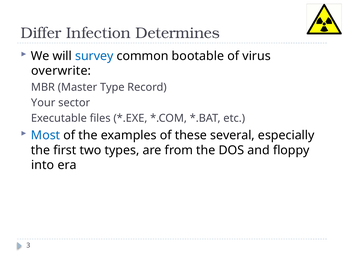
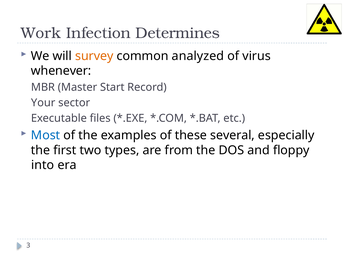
Differ: Differ -> Work
survey colour: blue -> orange
bootable: bootable -> analyzed
overwrite: overwrite -> whenever
Type: Type -> Start
